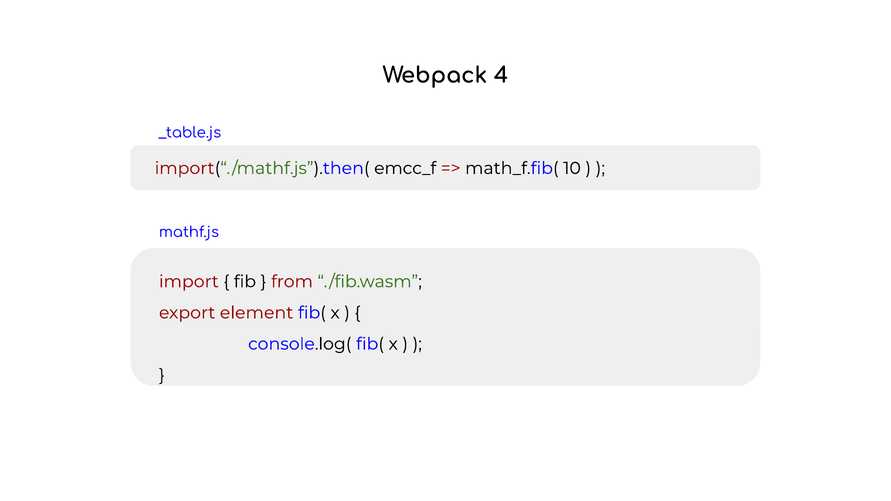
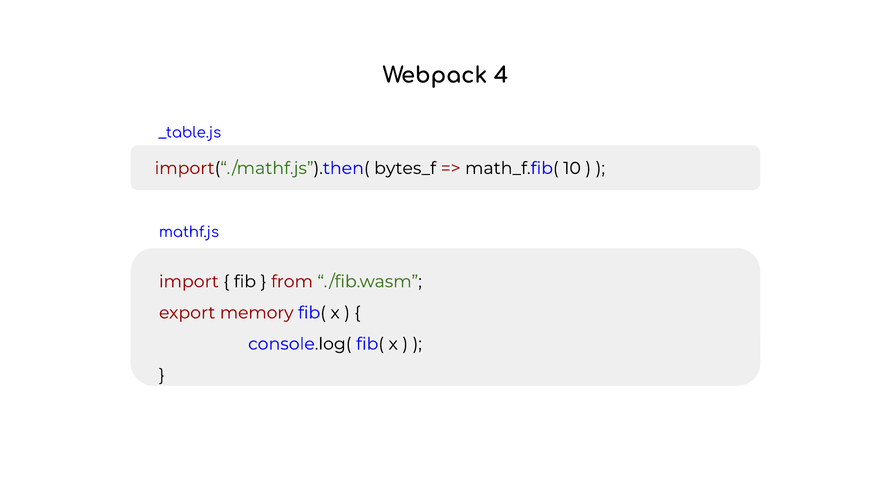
emcc_f: emcc_f -> bytes_f
element: element -> memory
